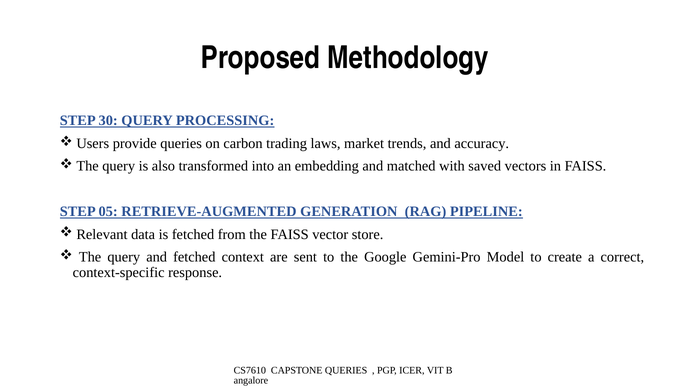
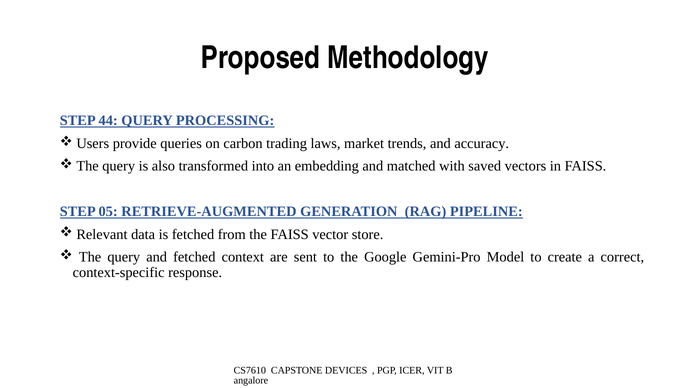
30: 30 -> 44
CAPSTONE QUERIES: QUERIES -> DEVICES
